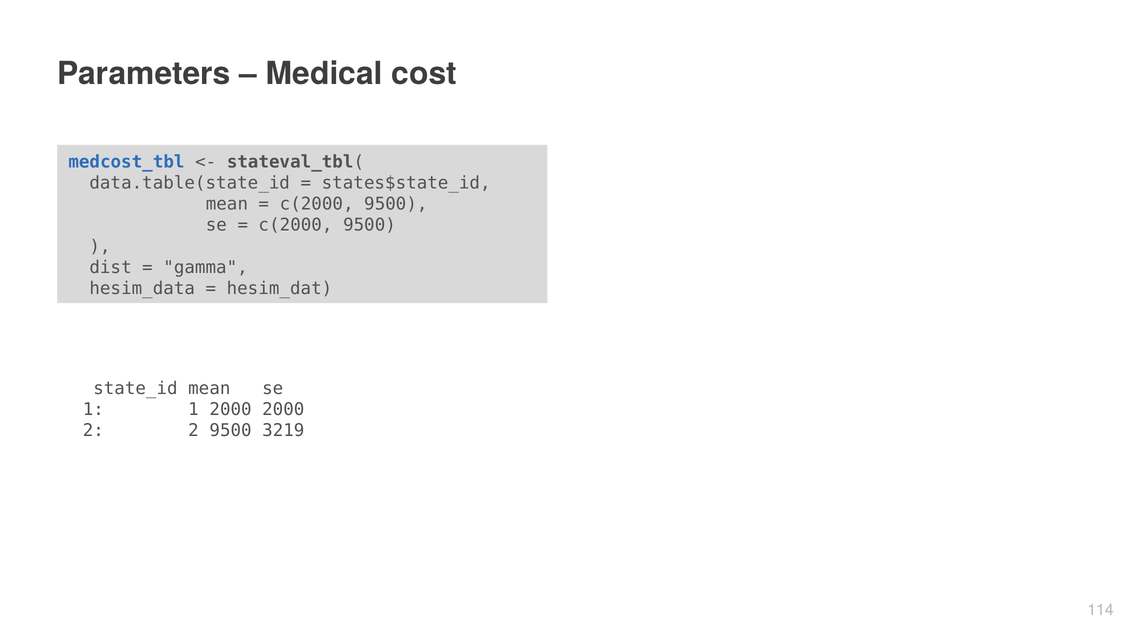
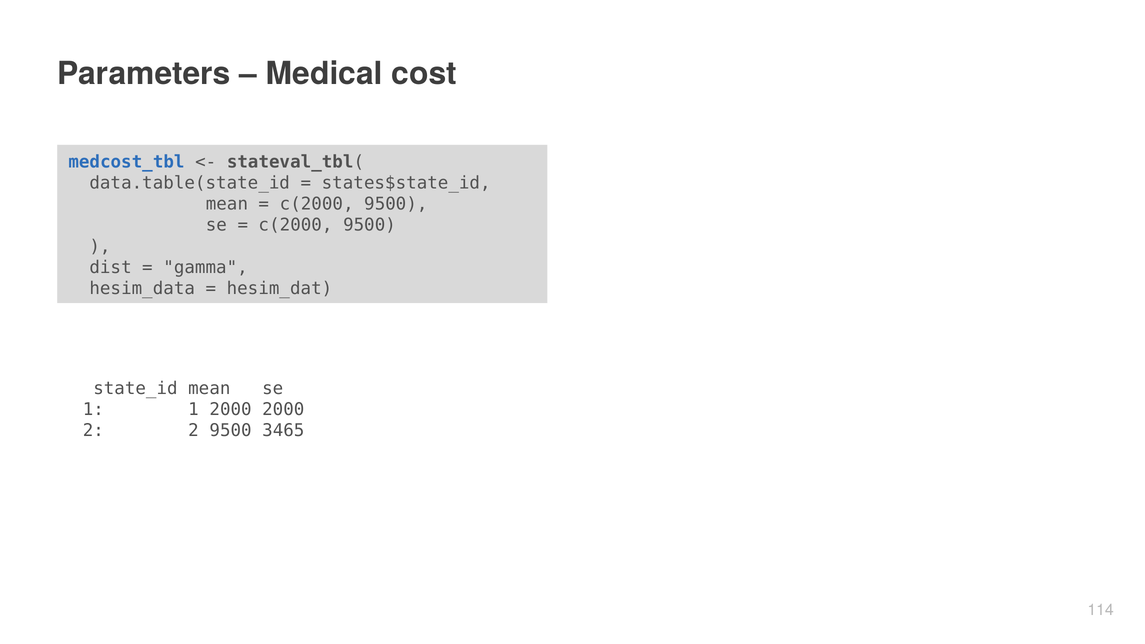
3219: 3219 -> 3465
